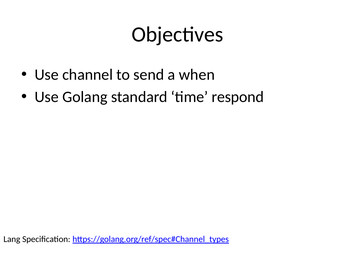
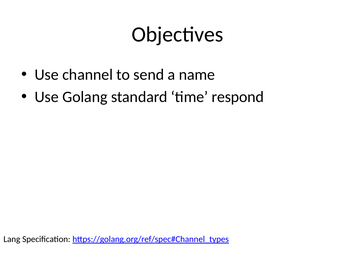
when: when -> name
